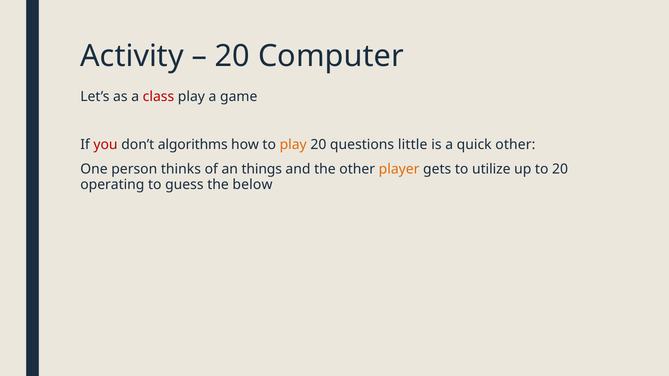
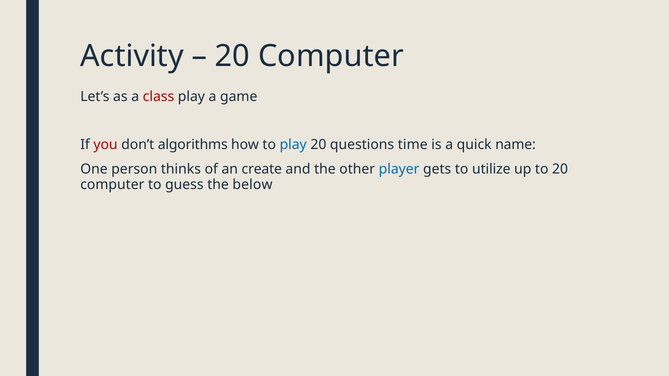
play at (293, 145) colour: orange -> blue
little: little -> time
quick other: other -> name
things: things -> create
player colour: orange -> blue
operating at (112, 185): operating -> computer
